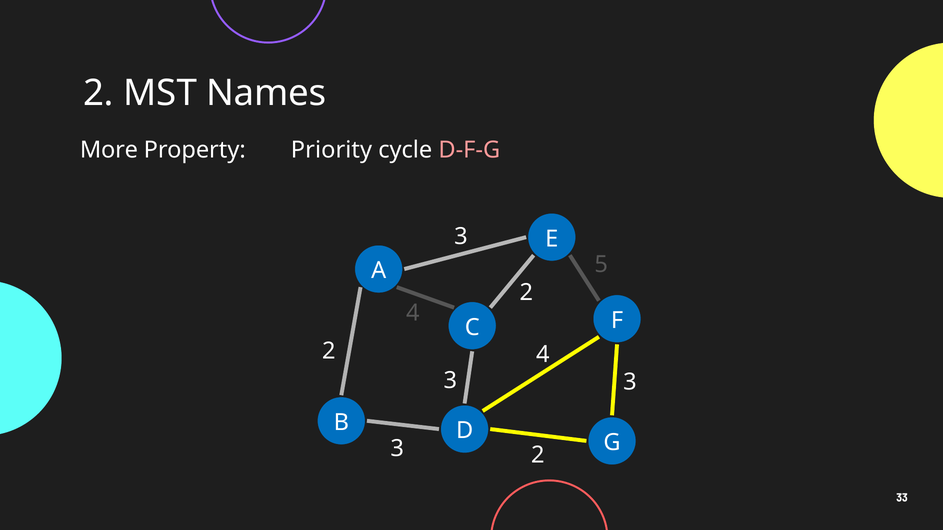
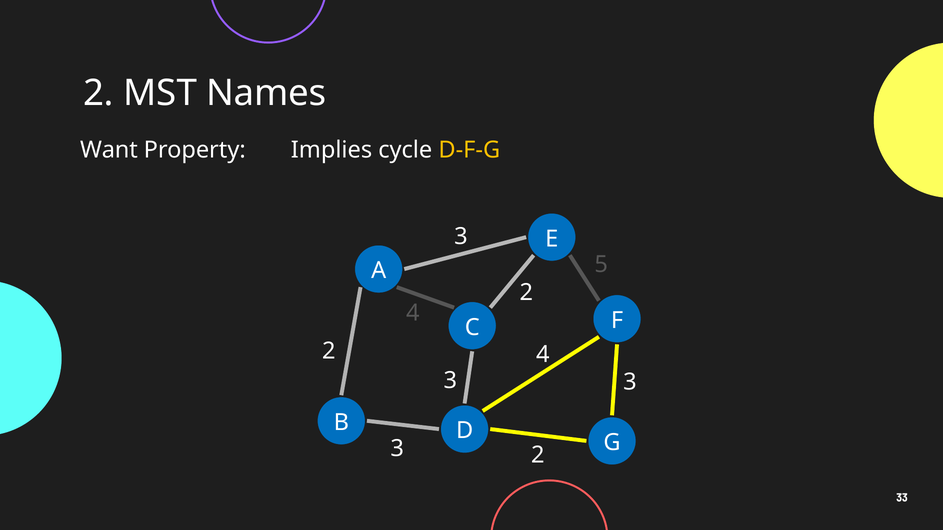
More: More -> Want
Priority: Priority -> Implies
D-F-G colour: pink -> yellow
